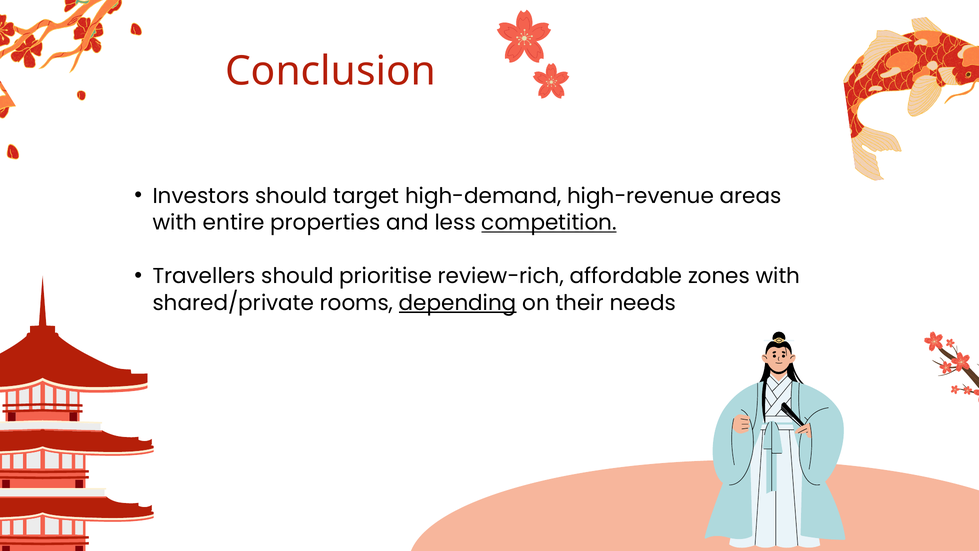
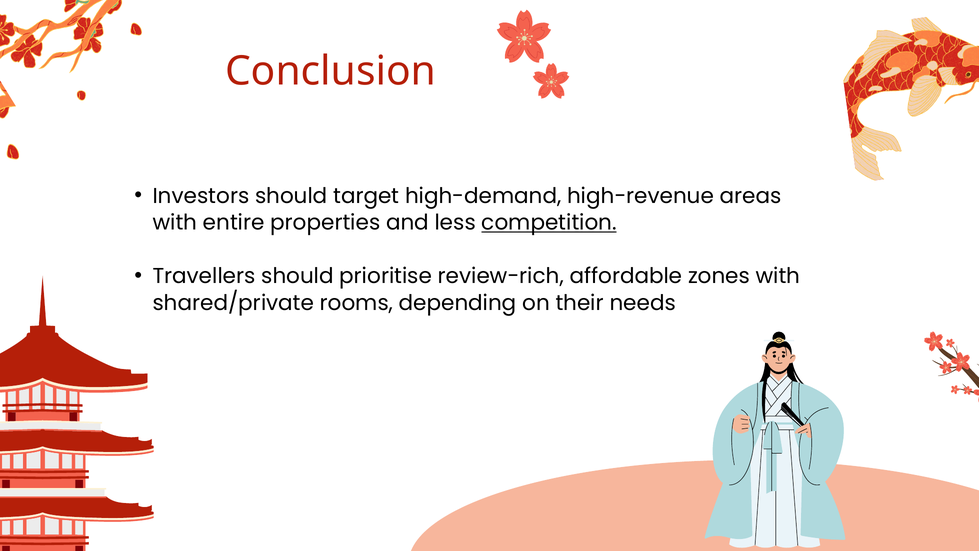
depending underline: present -> none
